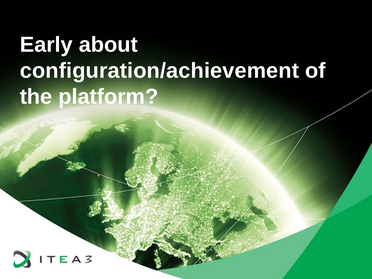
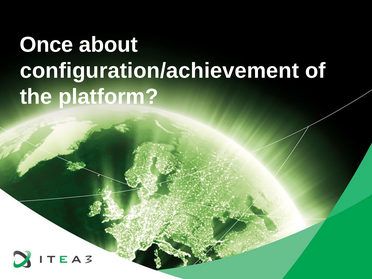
Early: Early -> Once
